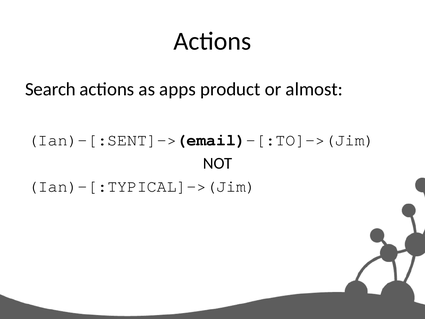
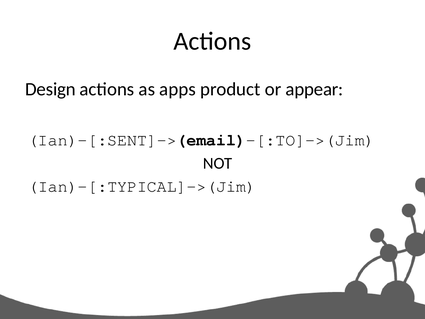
Search: Search -> Design
almost: almost -> appear
